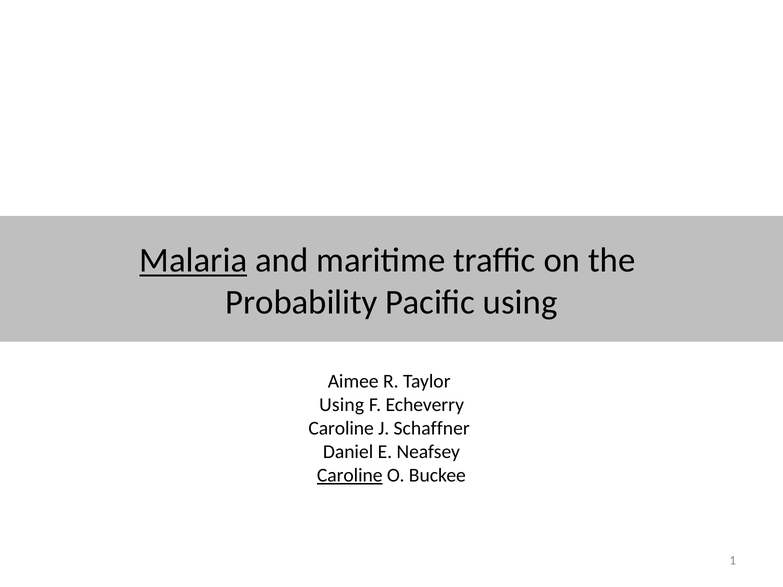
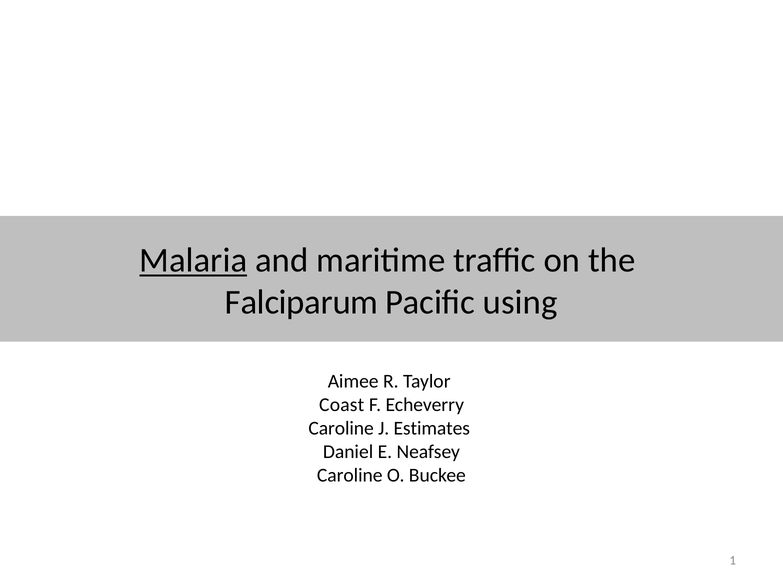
Probability: Probability -> Falciparum
Using at (342, 405): Using -> Coast
Schaffner: Schaffner -> Estimates
Caroline at (350, 476) underline: present -> none
